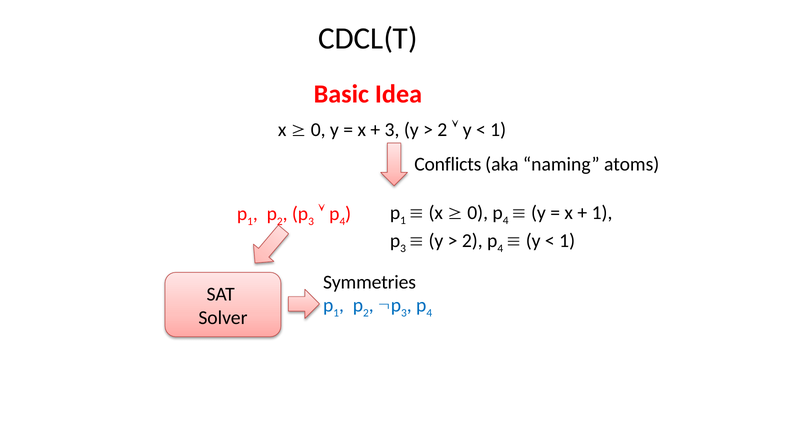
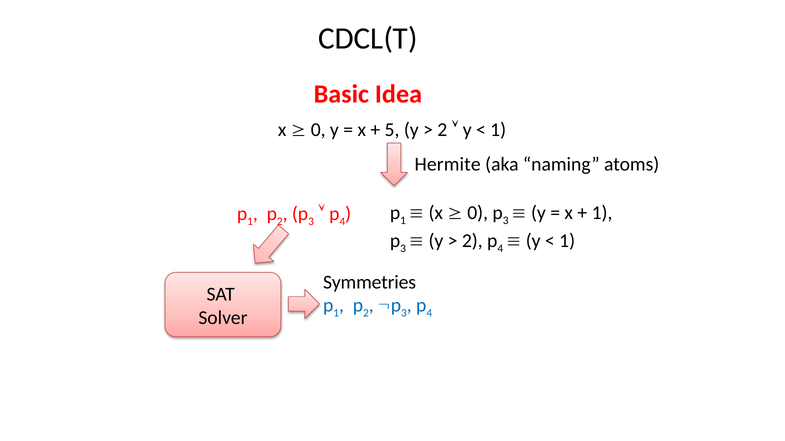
3 at (392, 130): 3 -> 5
Conflicts: Conflicts -> Hermite
4 at (506, 221): 4 -> 3
